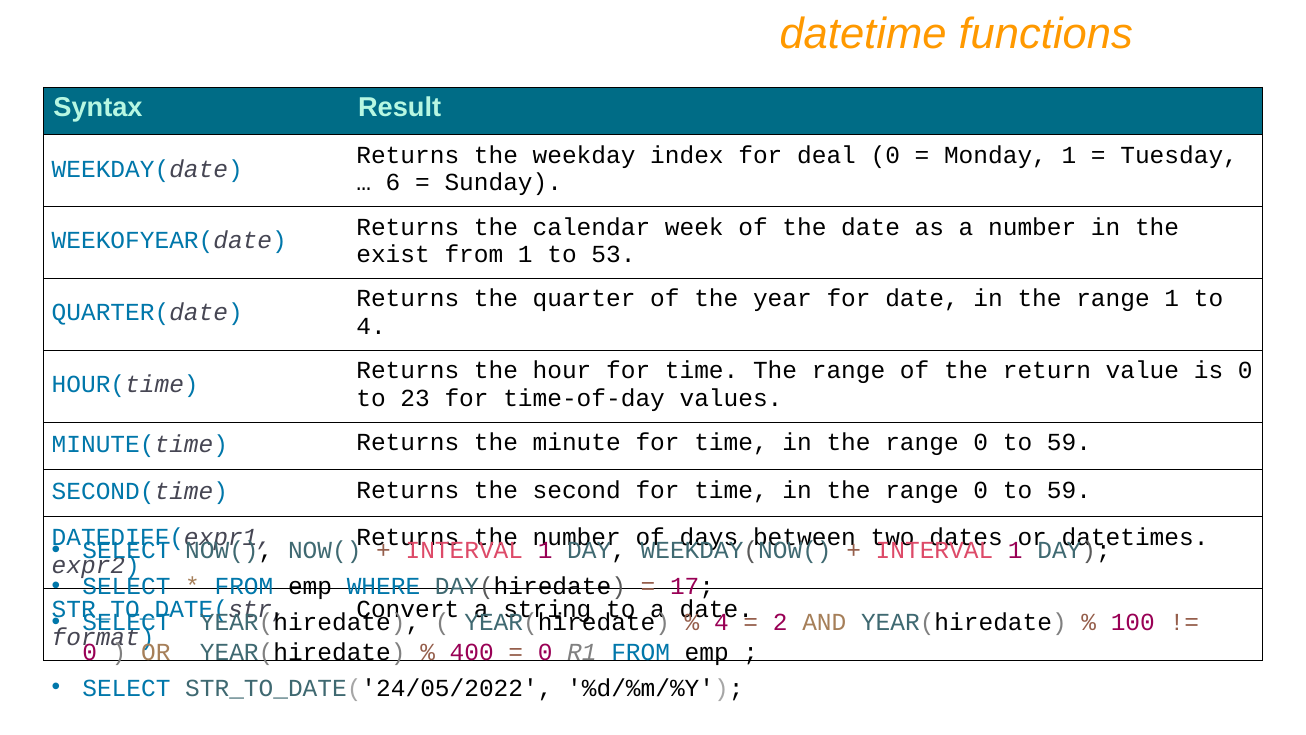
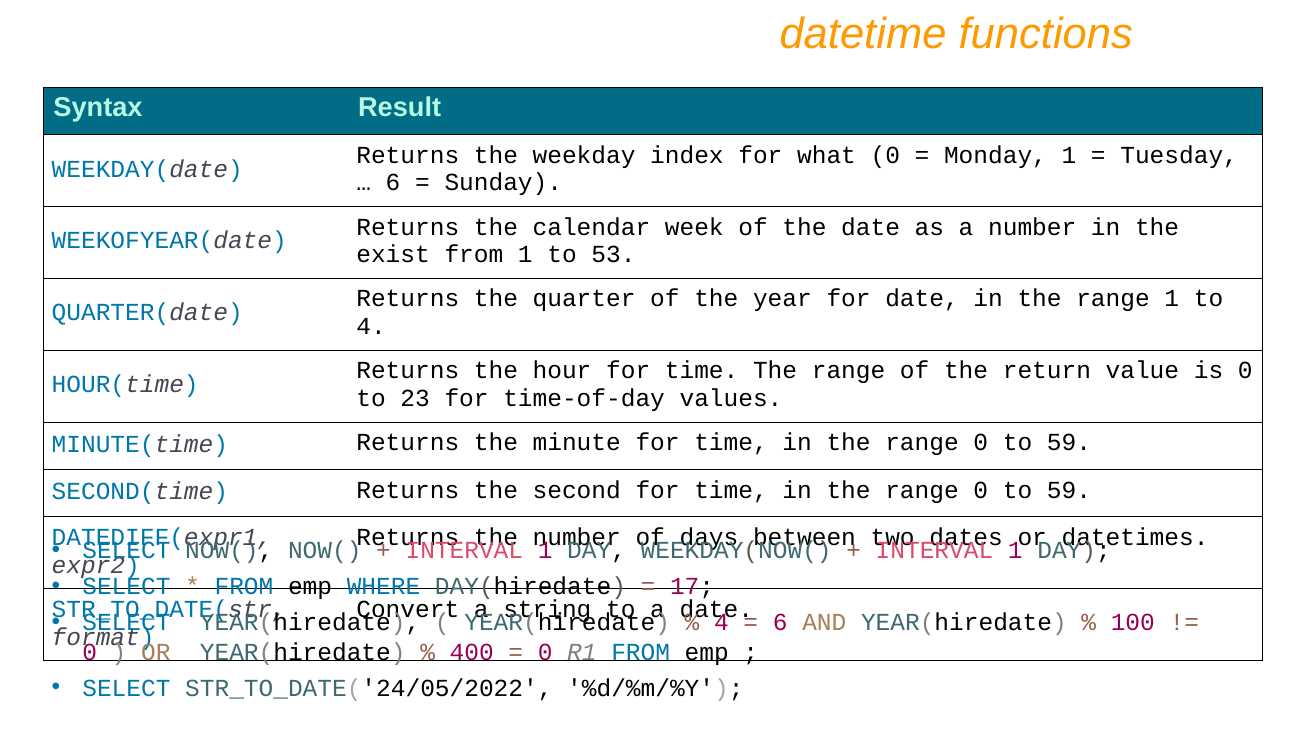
deal: deal -> what
2 at (780, 622): 2 -> 6
